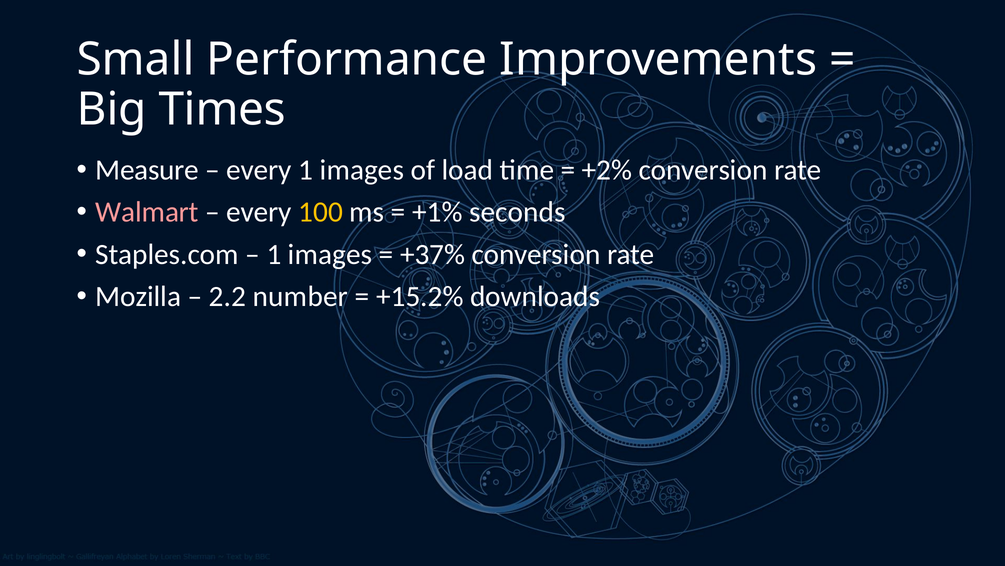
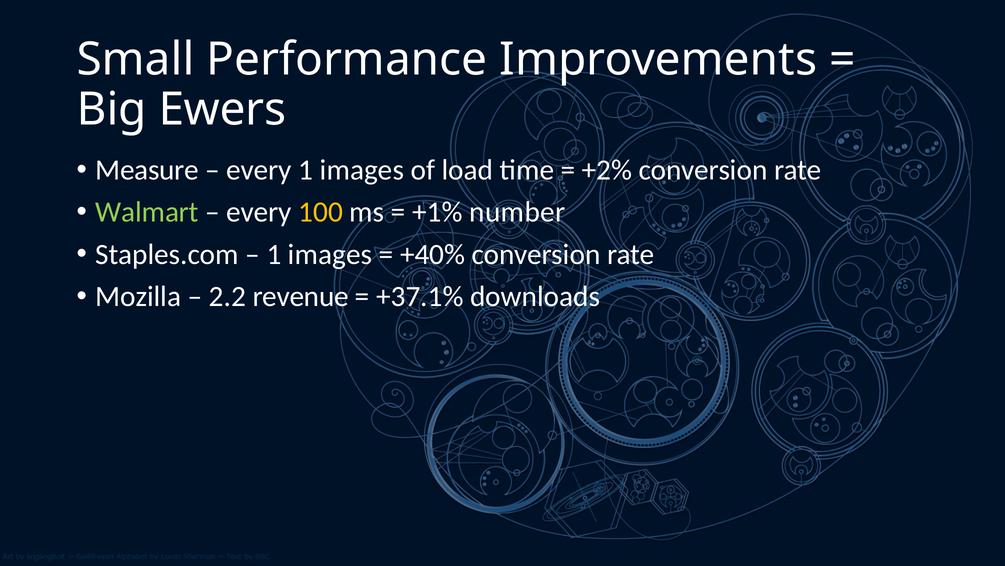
Times: Times -> Ewers
Walmart colour: pink -> light green
seconds: seconds -> number
+37%: +37% -> +40%
number: number -> revenue
+15.2%: +15.2% -> +37.1%
